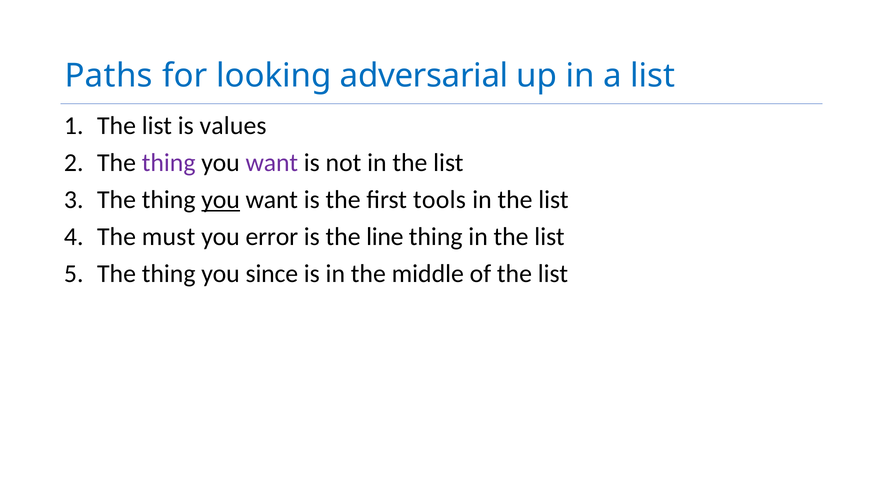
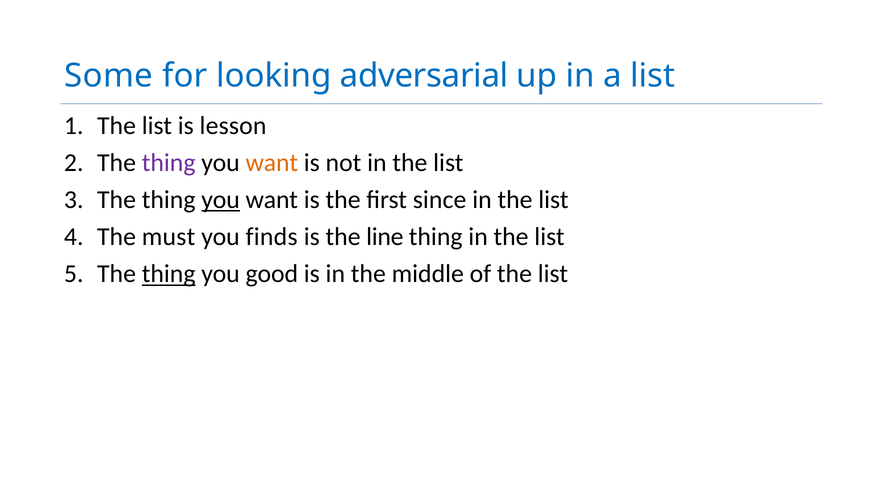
Paths: Paths -> Some
values: values -> lesson
want at (272, 163) colour: purple -> orange
tools: tools -> since
error: error -> finds
thing at (169, 274) underline: none -> present
since: since -> good
